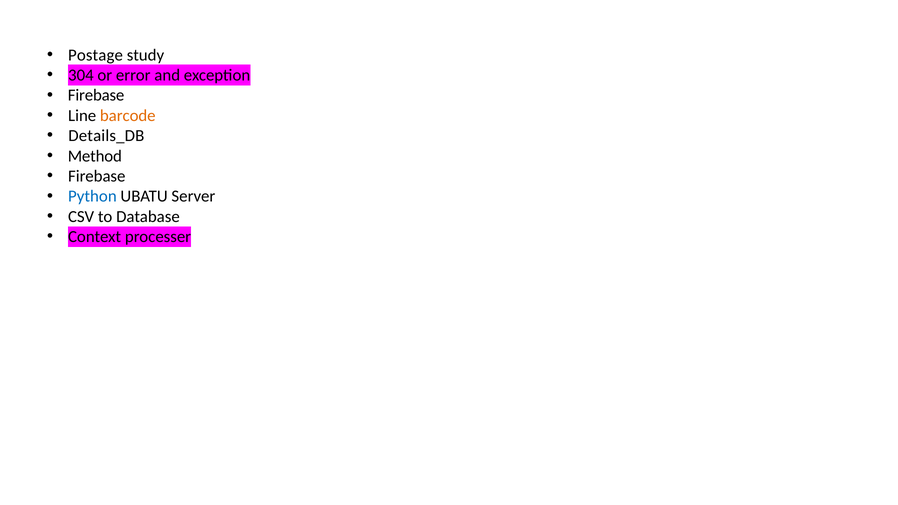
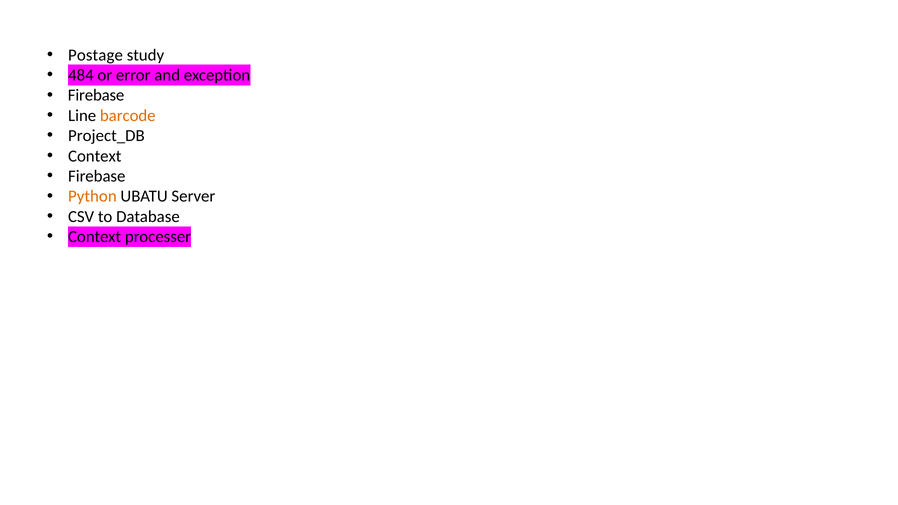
304: 304 -> 484
Details_DB: Details_DB -> Project_DB
Method at (95, 156): Method -> Context
Python colour: blue -> orange
